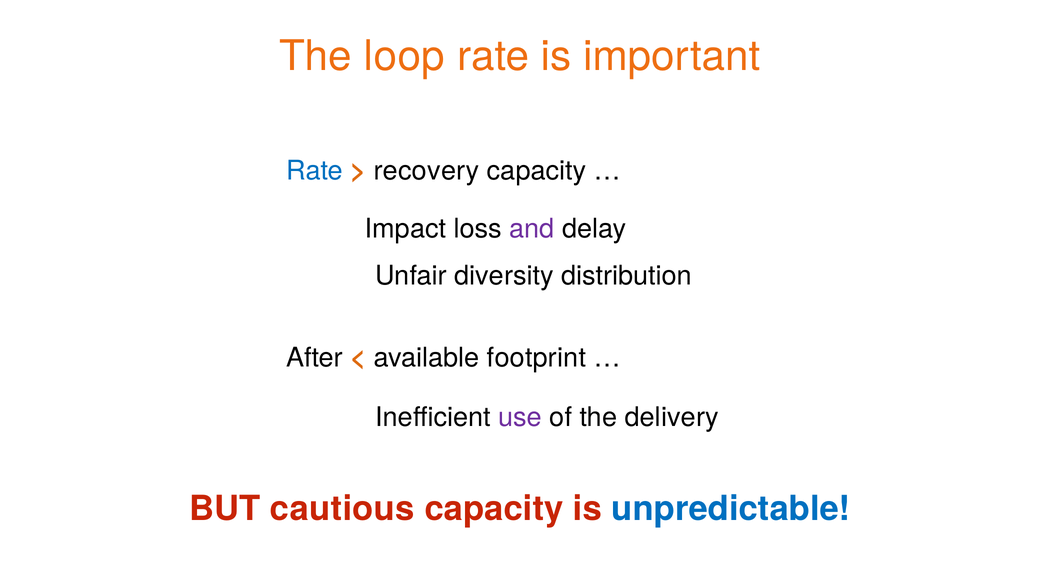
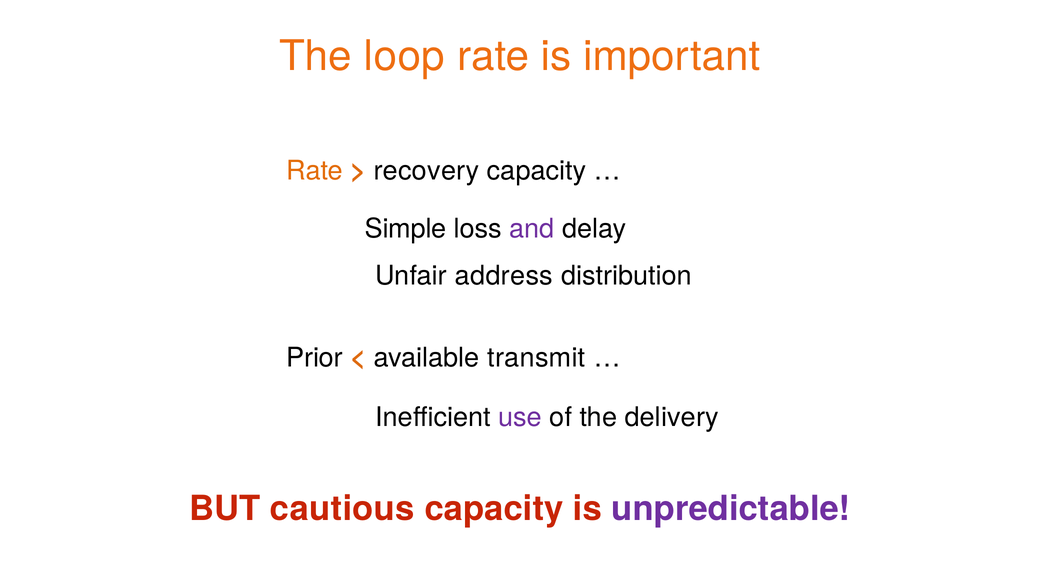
Rate at (315, 171) colour: blue -> orange
Impact: Impact -> Simple
diversity: diversity -> address
After: After -> Prior
footprint: footprint -> transmit
unpredictable colour: blue -> purple
